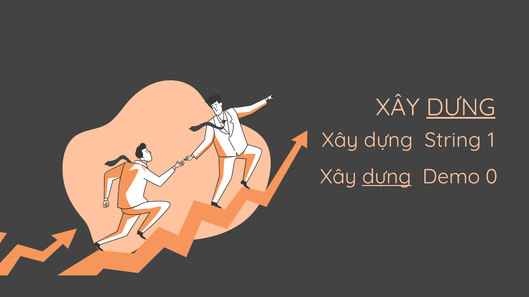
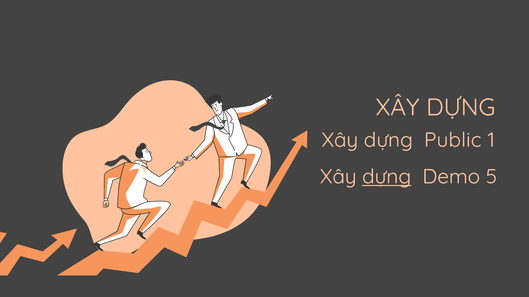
DỰNG at (461, 108) underline: present -> none
String: String -> Public
0: 0 -> 5
